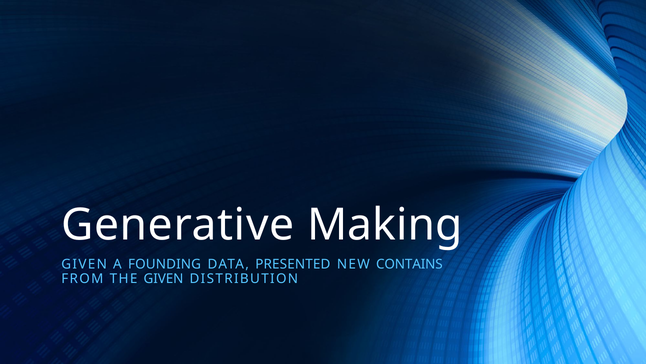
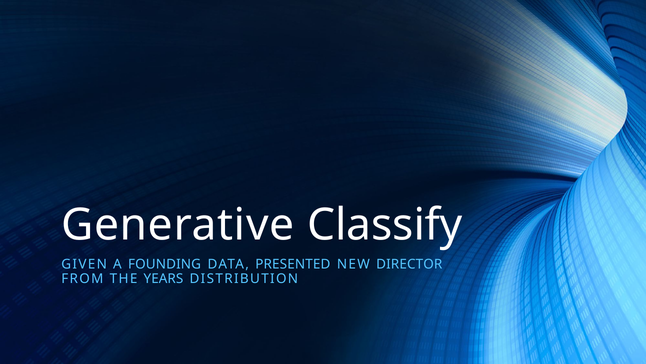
Making: Making -> Classify
CONTAINS: CONTAINS -> DIRECTOR
THE GIVEN: GIVEN -> YEARS
